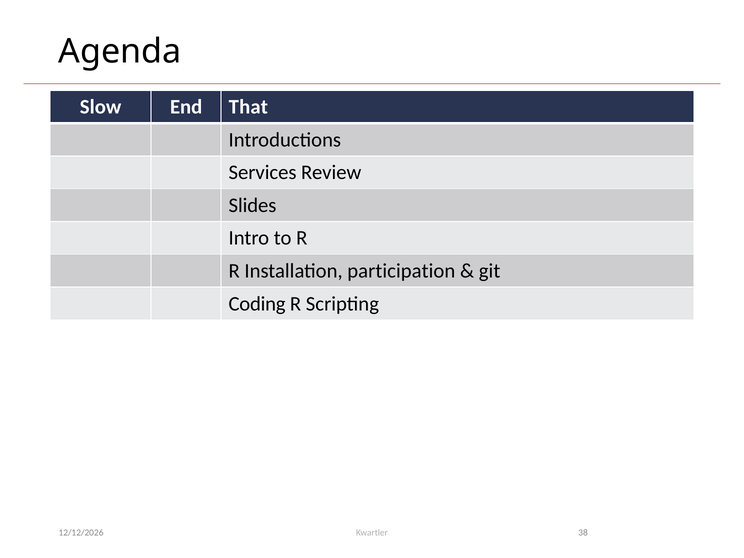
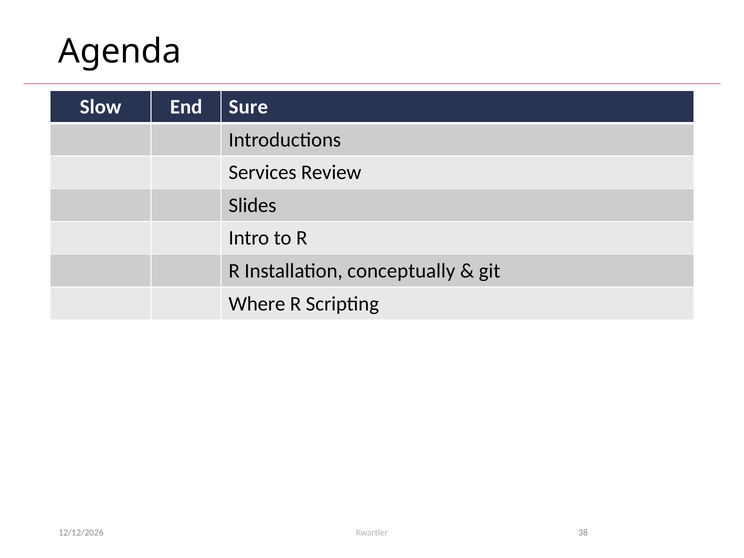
That: That -> Sure
participation: participation -> conceptually
Coding: Coding -> Where
